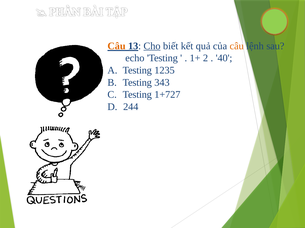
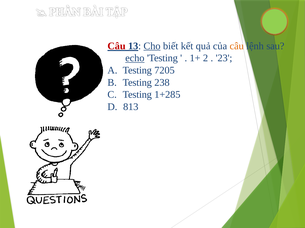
Câu at (117, 46) colour: orange -> red
echo underline: none -> present
40: 40 -> 23
1235: 1235 -> 7205
343: 343 -> 238
1+727: 1+727 -> 1+285
244: 244 -> 813
